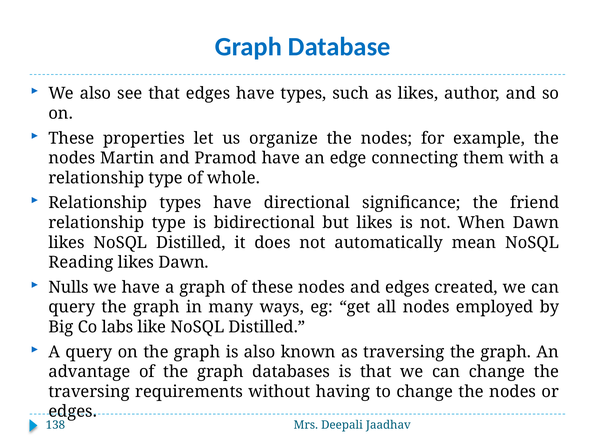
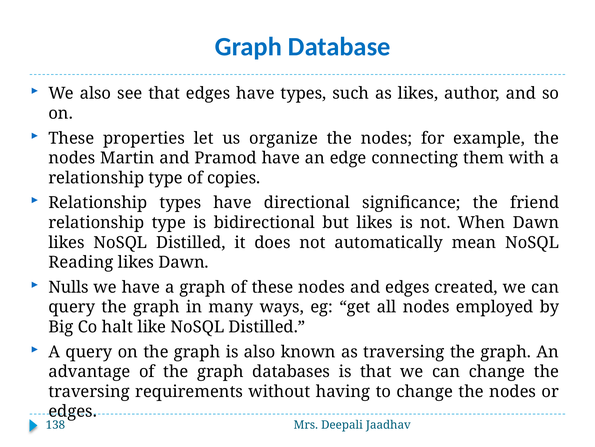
whole: whole -> copies
labs: labs -> halt
